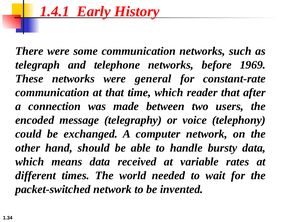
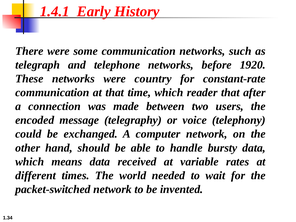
1969: 1969 -> 1920
general: general -> country
